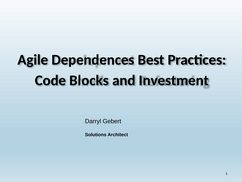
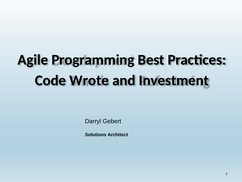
Dependences: Dependences -> Programming
Blocks: Blocks -> Wrote
